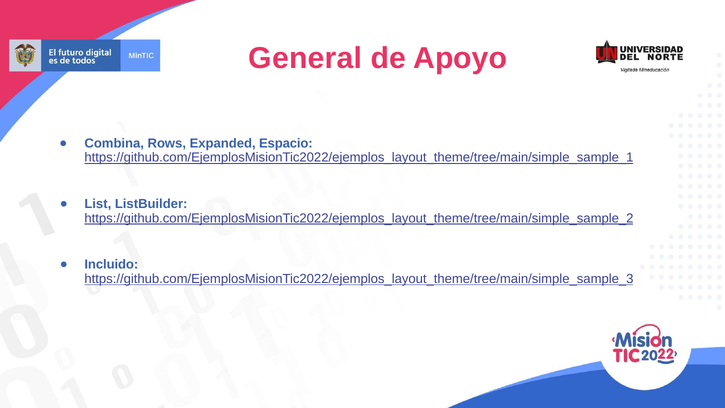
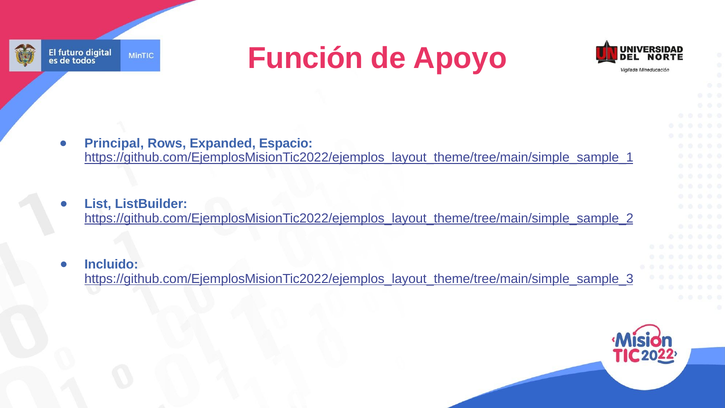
General: General -> Función
Combina: Combina -> Principal
